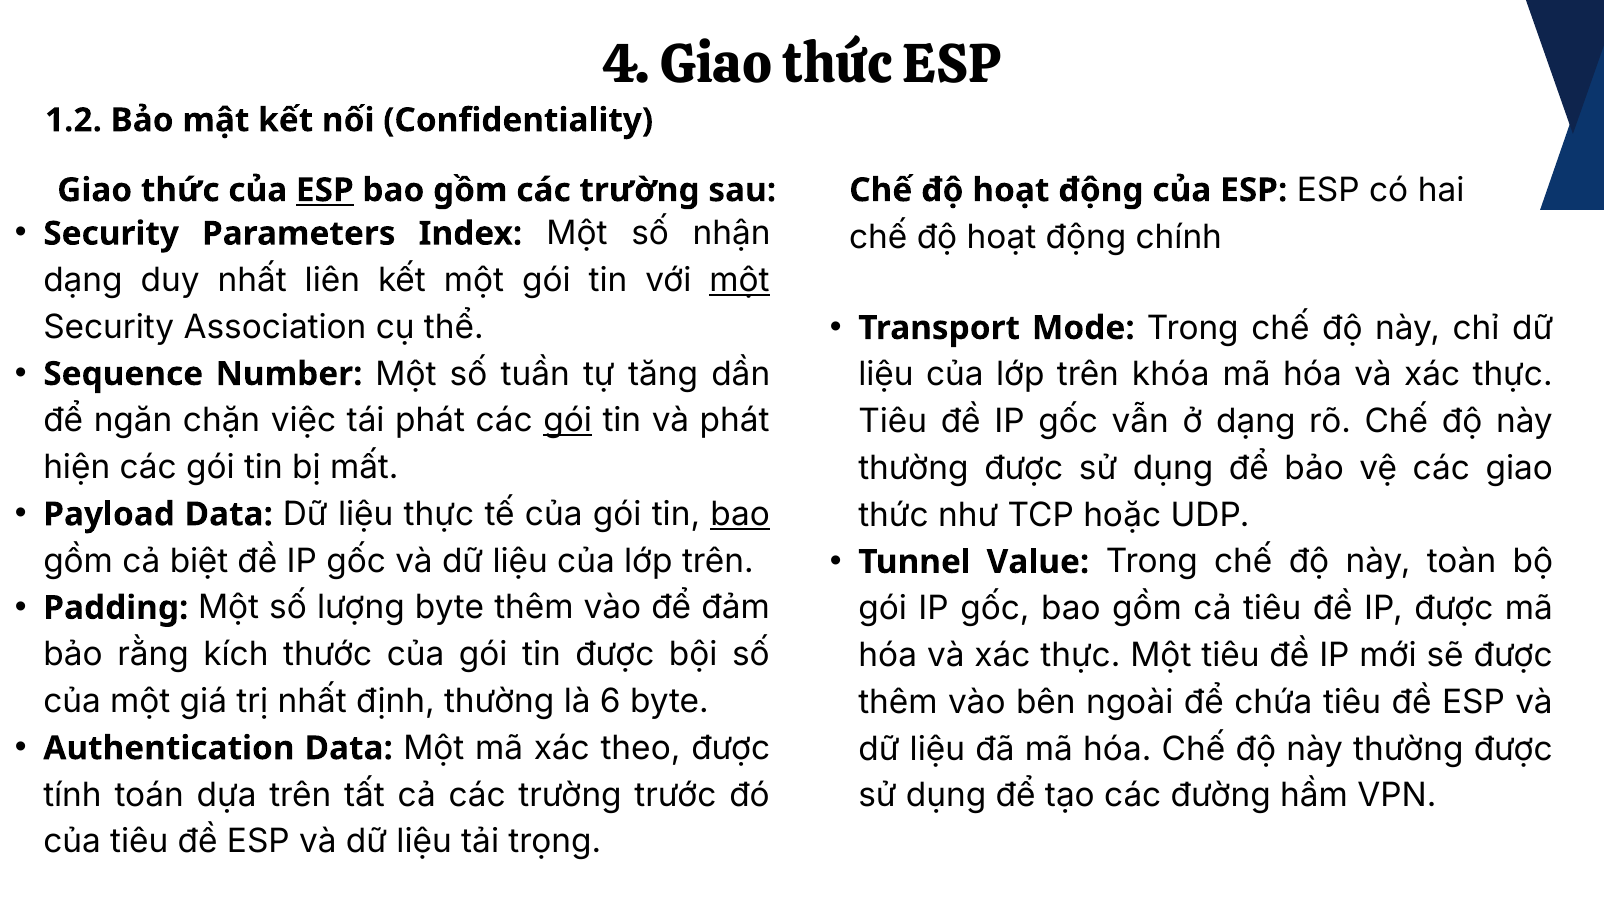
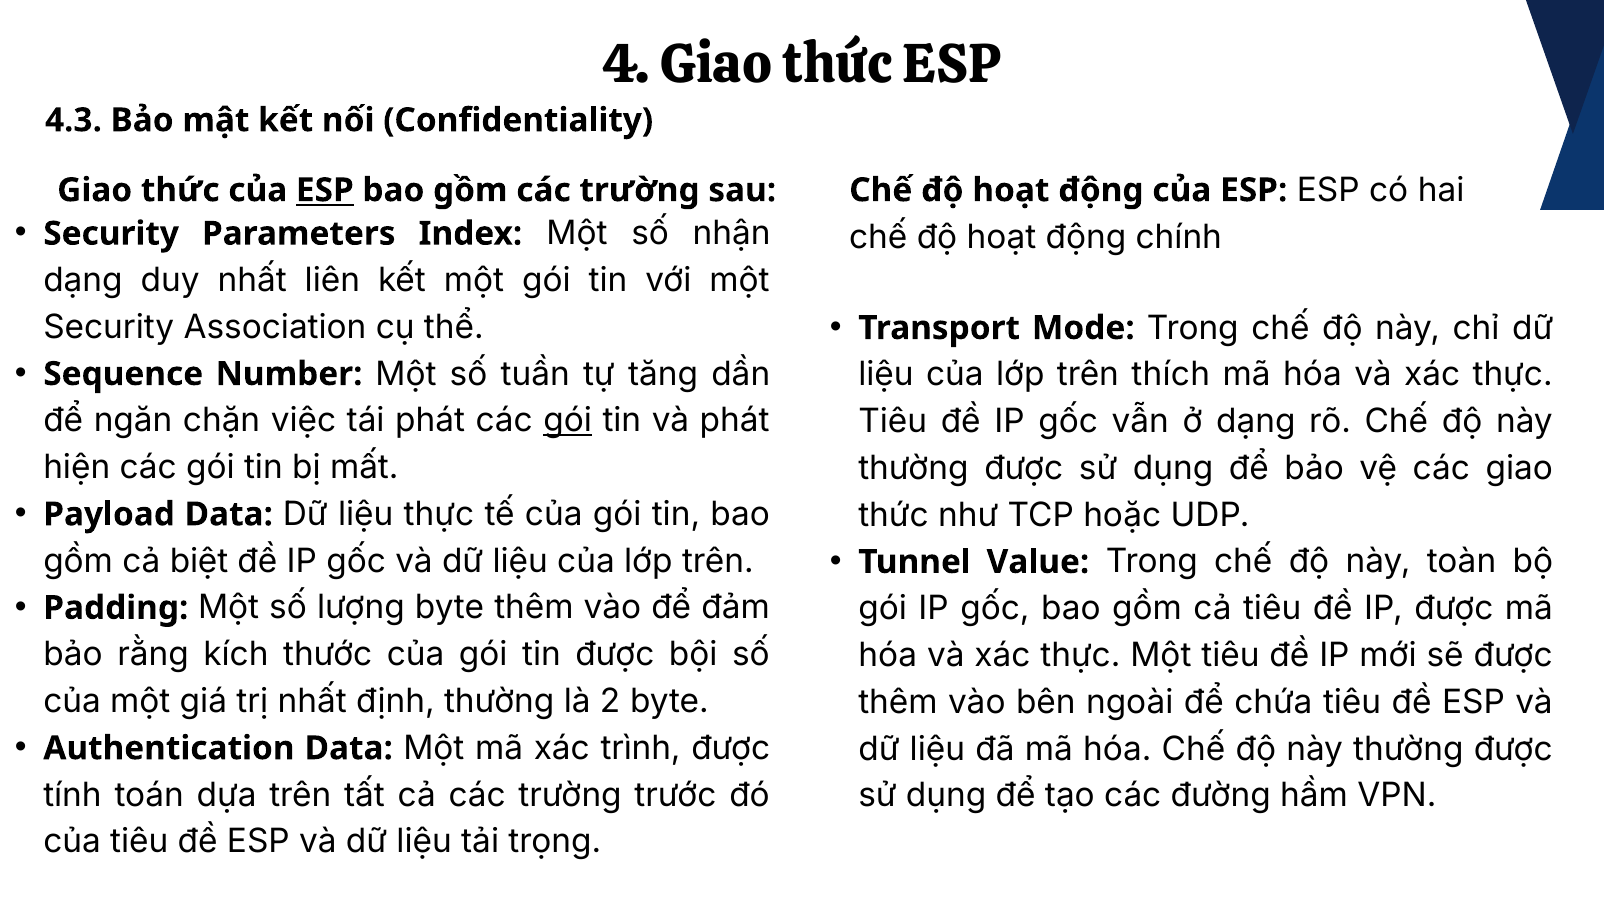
1.2: 1.2 -> 4.3
một at (740, 281) underline: present -> none
khóa: khóa -> thích
bao at (740, 514) underline: present -> none
6: 6 -> 2
theo: theo -> trình
